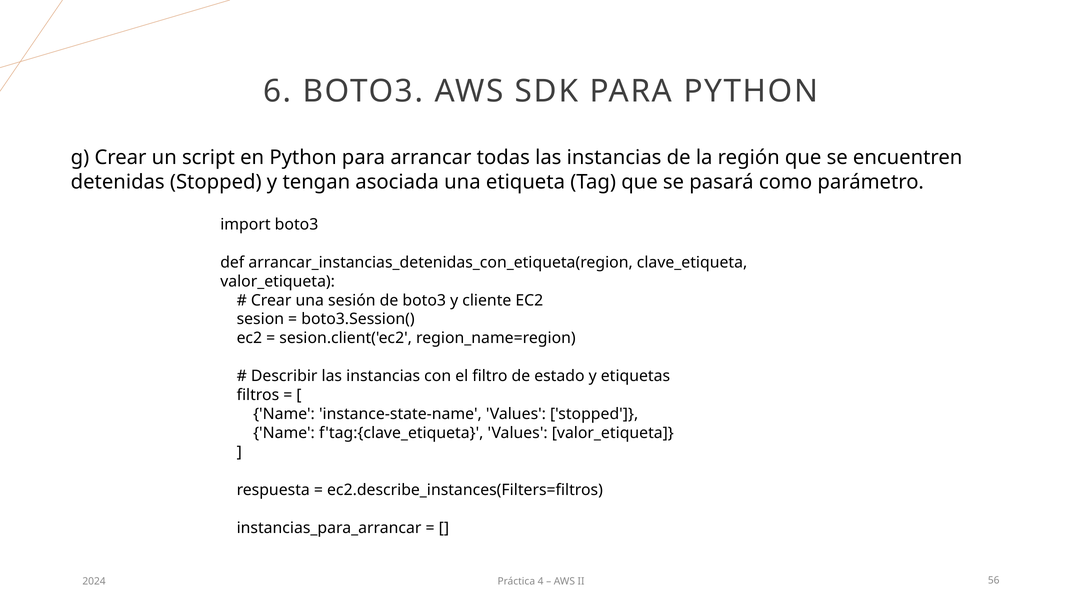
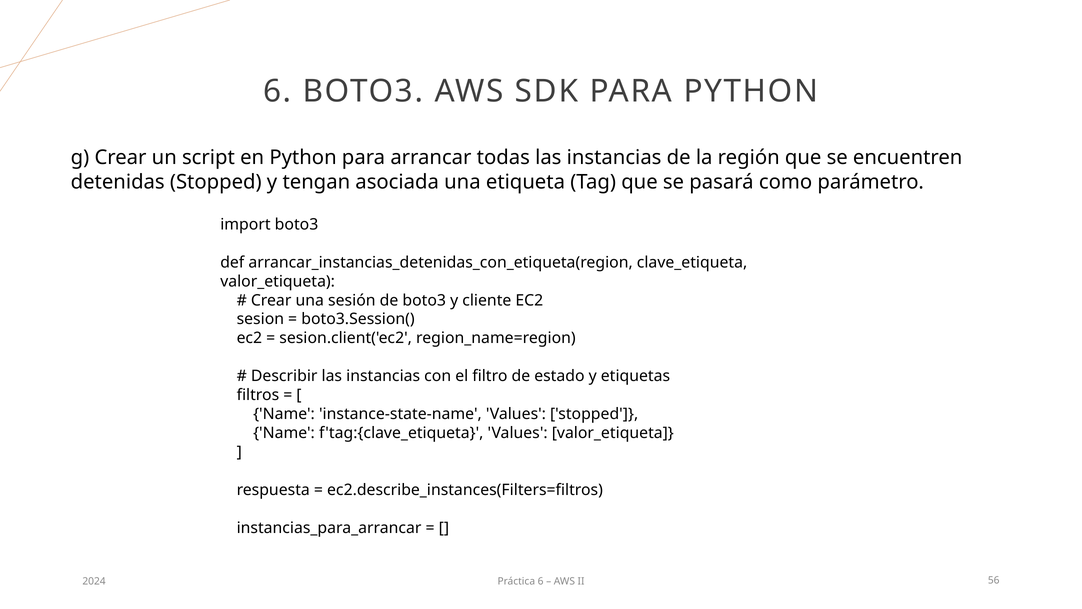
Práctica 4: 4 -> 6
